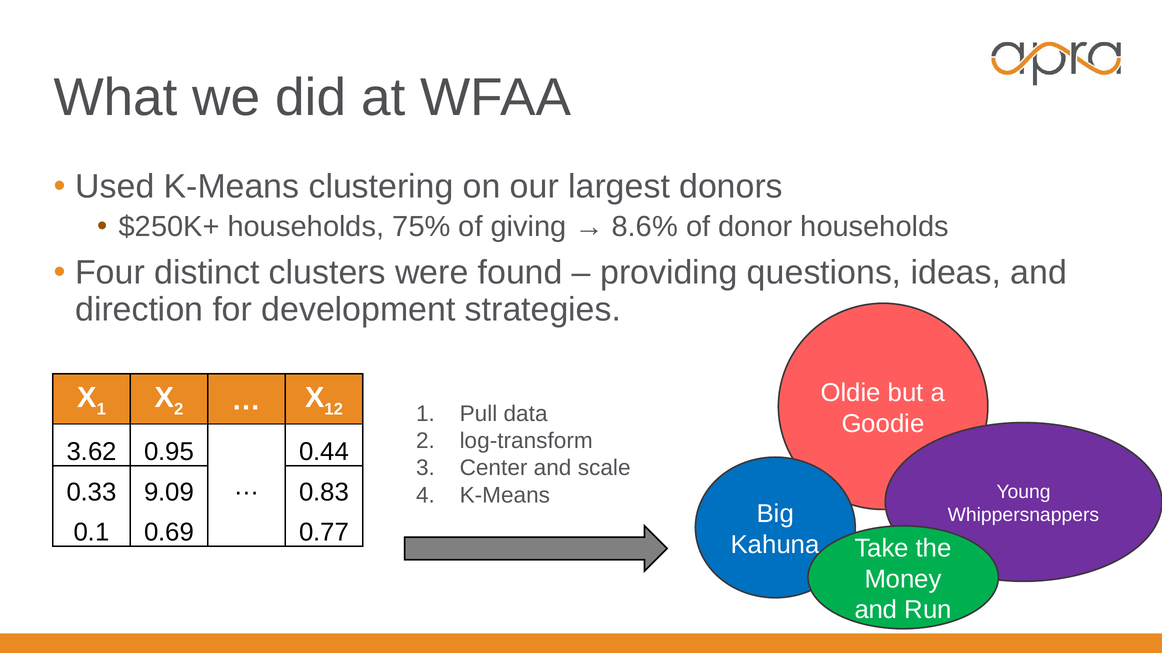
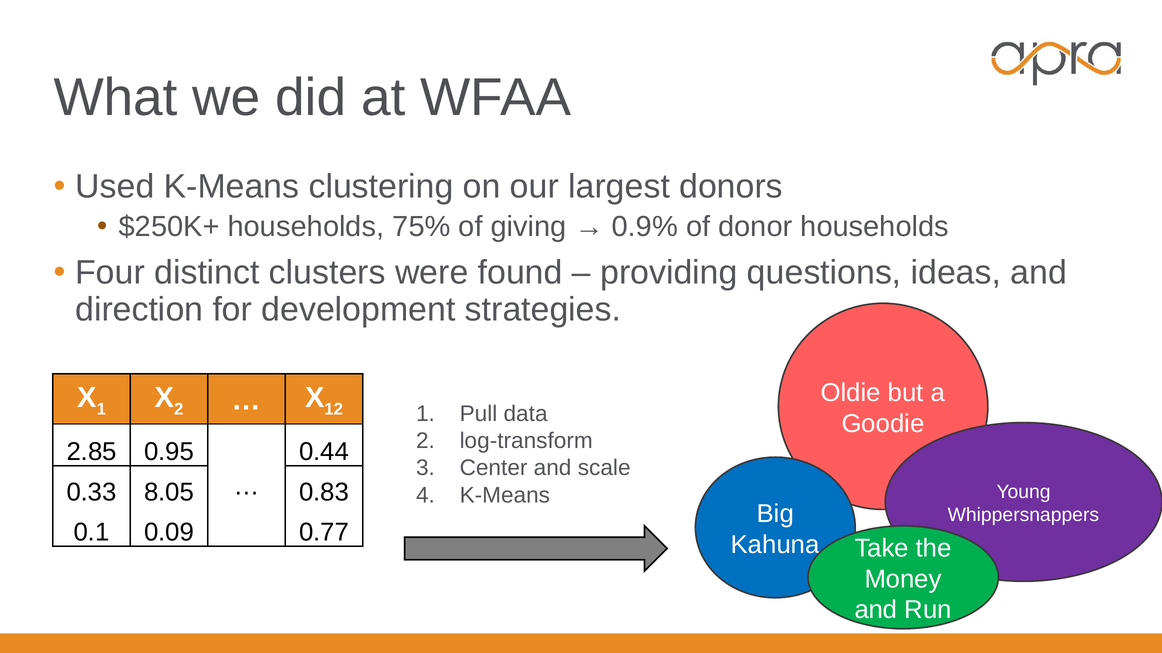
8.6%: 8.6% -> 0.9%
3.62: 3.62 -> 2.85
9.09: 9.09 -> 8.05
0.69: 0.69 -> 0.09
